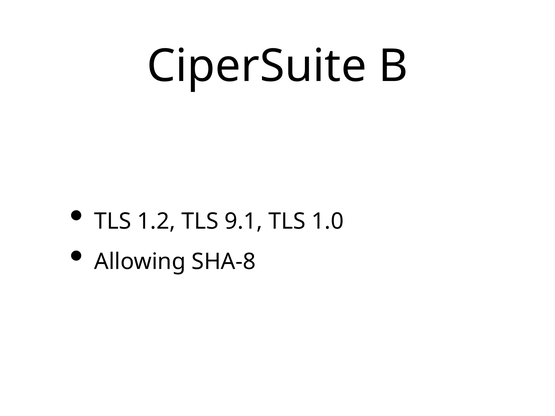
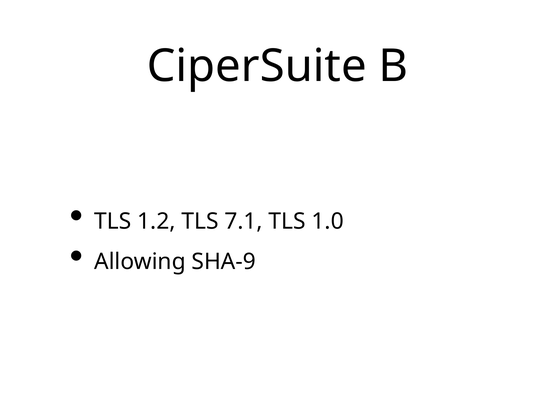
9.1: 9.1 -> 7.1
SHA-8: SHA-8 -> SHA-9
